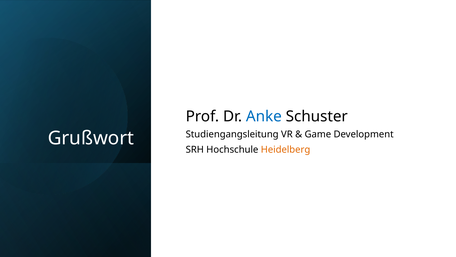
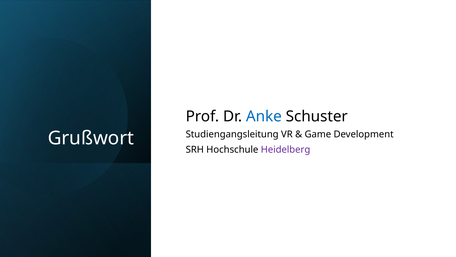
Heidelberg colour: orange -> purple
